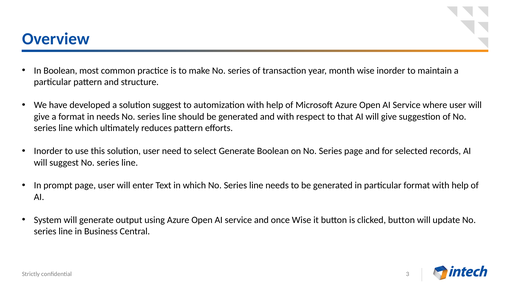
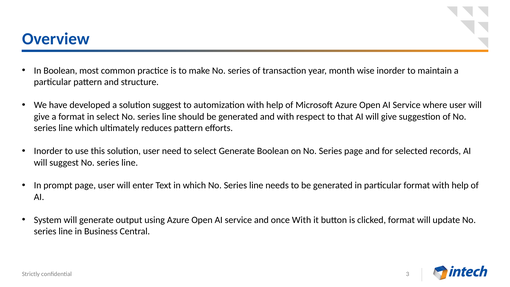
in needs: needs -> select
once Wise: Wise -> With
clicked button: button -> format
